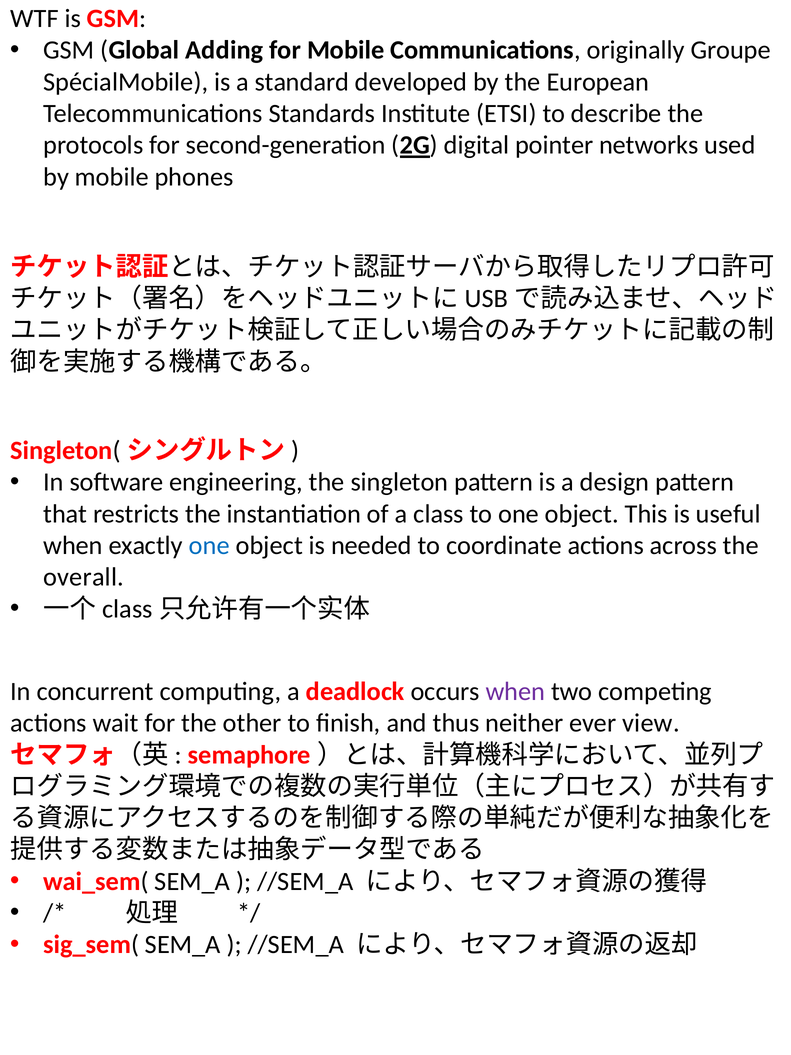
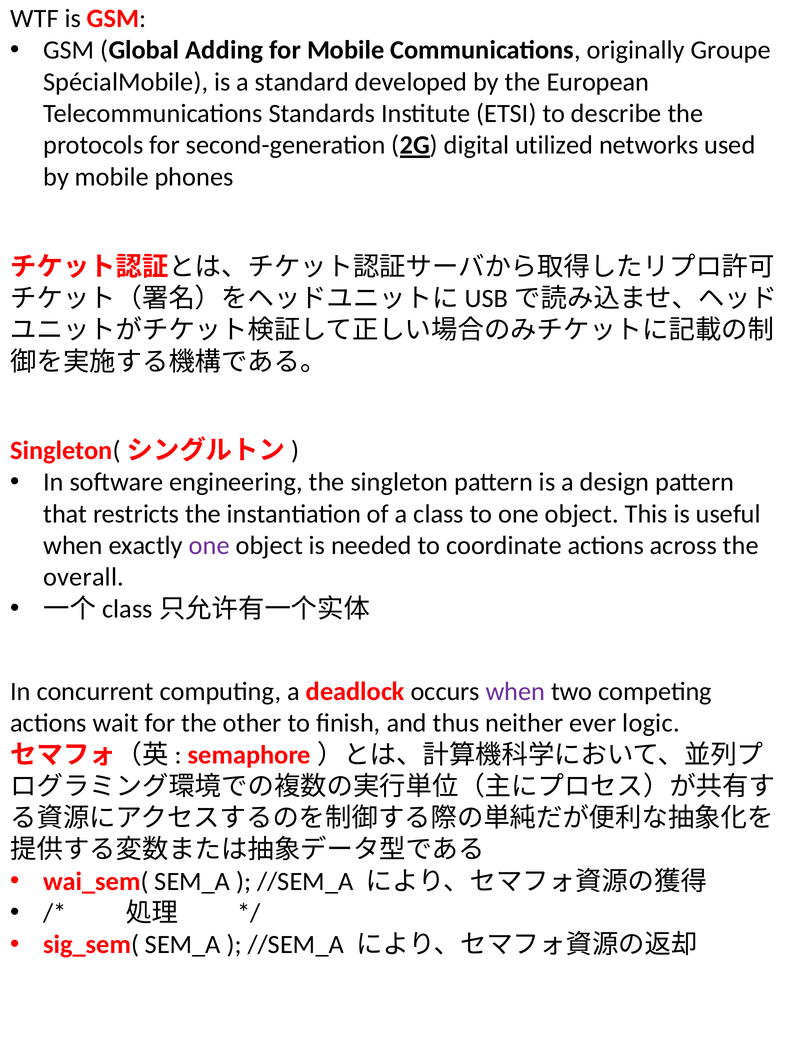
pointer: pointer -> utilized
one at (209, 545) colour: blue -> purple
view: view -> logic
